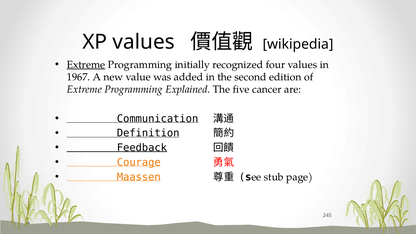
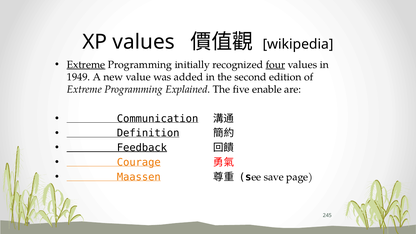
four underline: none -> present
1967: 1967 -> 1949
cancer: cancer -> enable
stub: stub -> save
